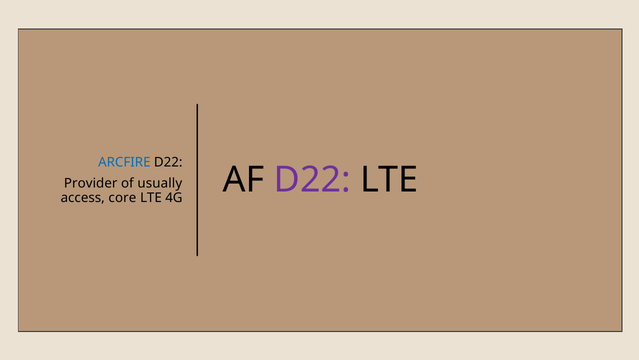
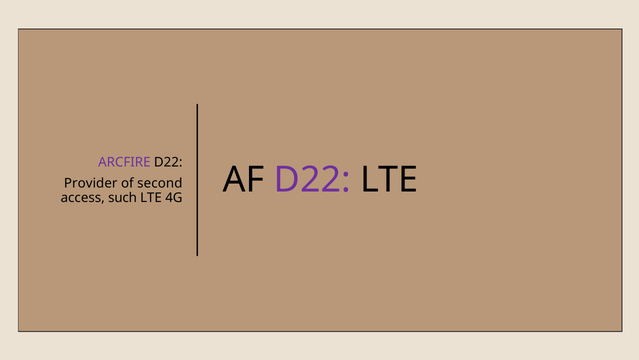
ARCFIRE colour: blue -> purple
usually: usually -> second
core: core -> such
